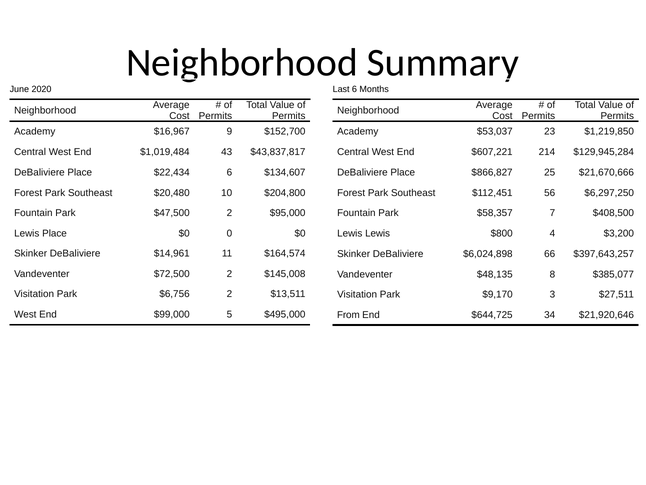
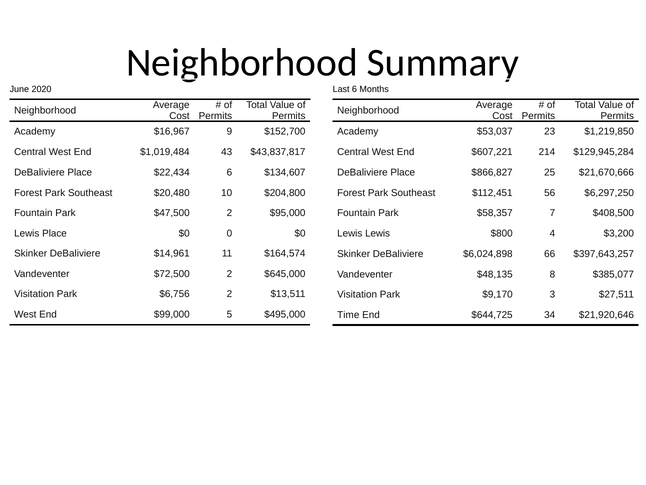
$145,008: $145,008 -> $645,000
From: From -> Time
